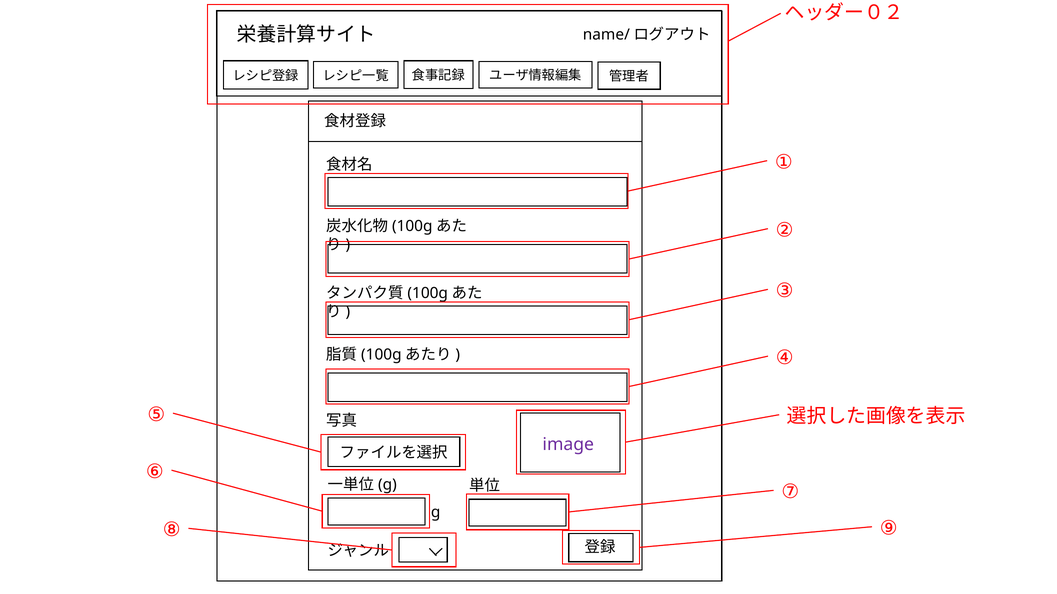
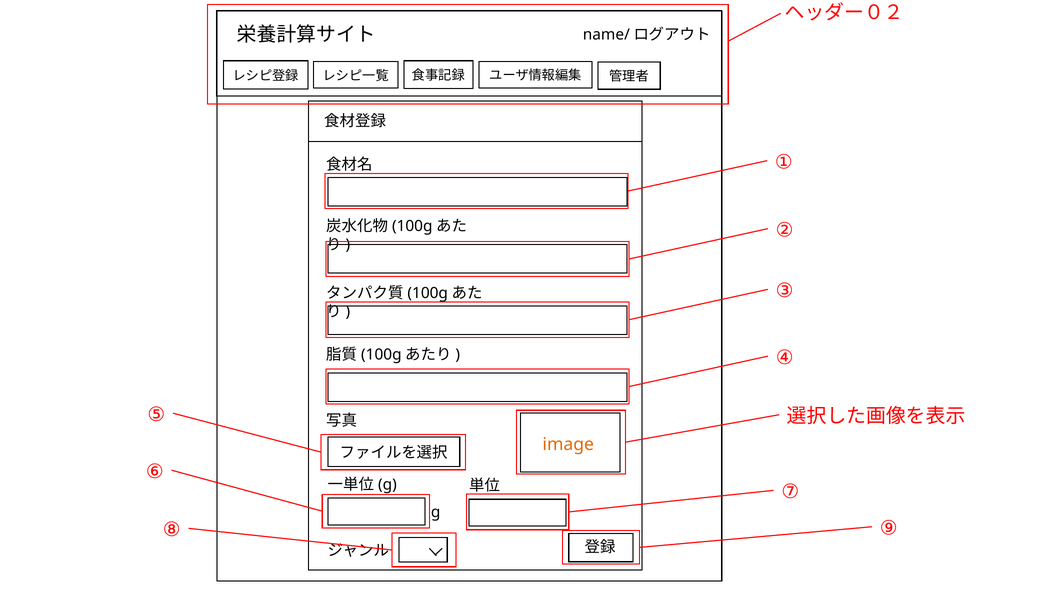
image colour: purple -> orange
